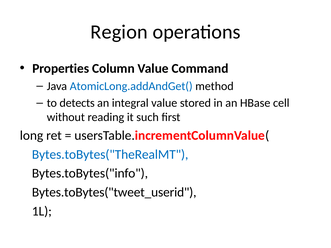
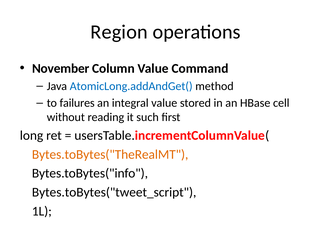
Properties: Properties -> November
detects: detects -> failures
Bytes.toBytes("TheRealMT colour: blue -> orange
Bytes.toBytes("tweet_userid: Bytes.toBytes("tweet_userid -> Bytes.toBytes("tweet_script
